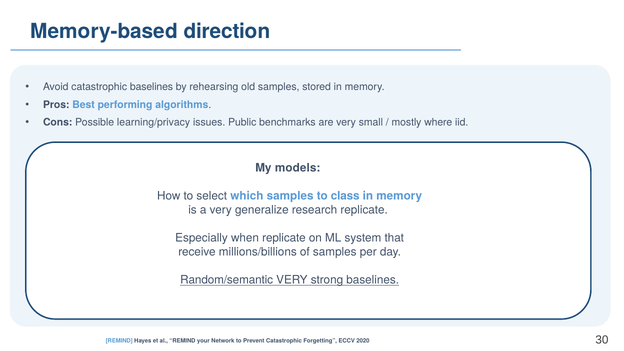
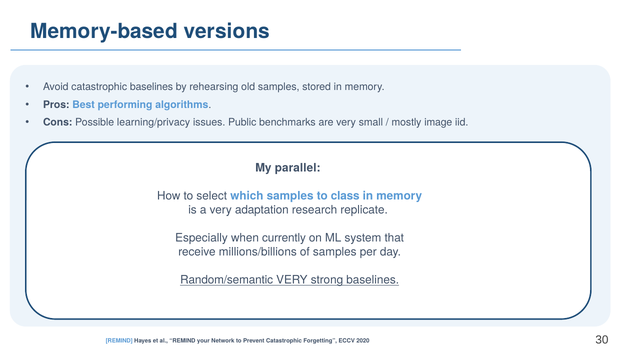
direction: direction -> versions
where: where -> image
models: models -> parallel
generalize: generalize -> adaptation
when replicate: replicate -> currently
